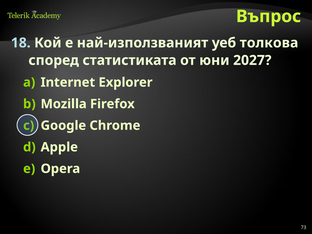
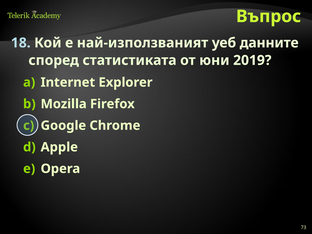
толкова: толкова -> данните
2027: 2027 -> 2019
